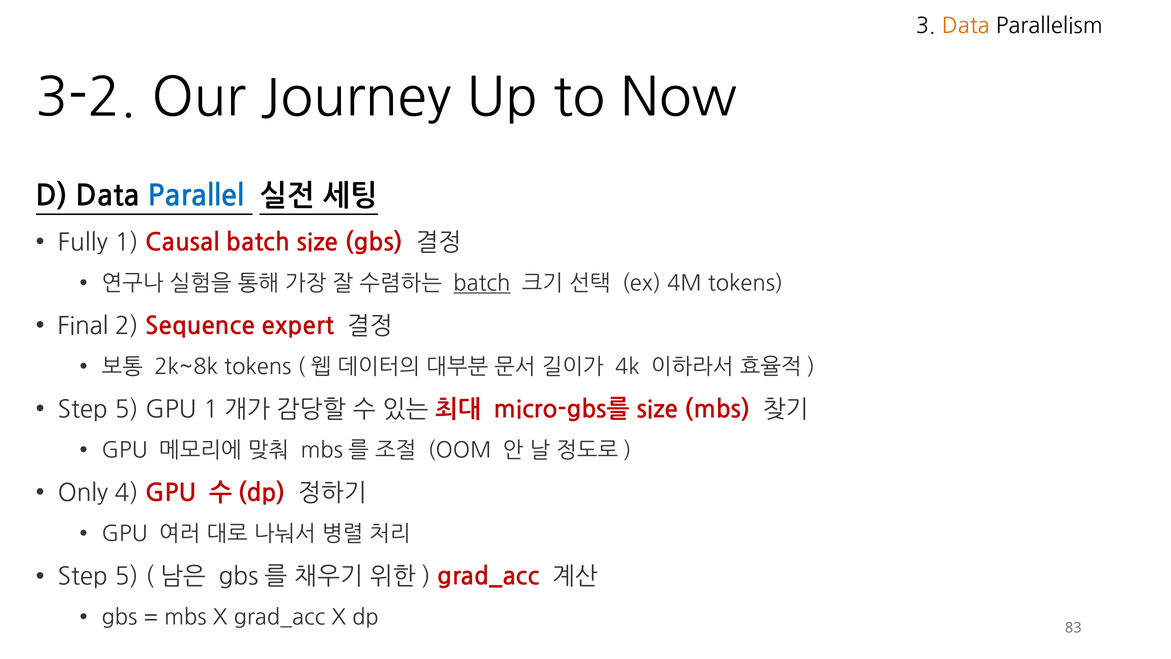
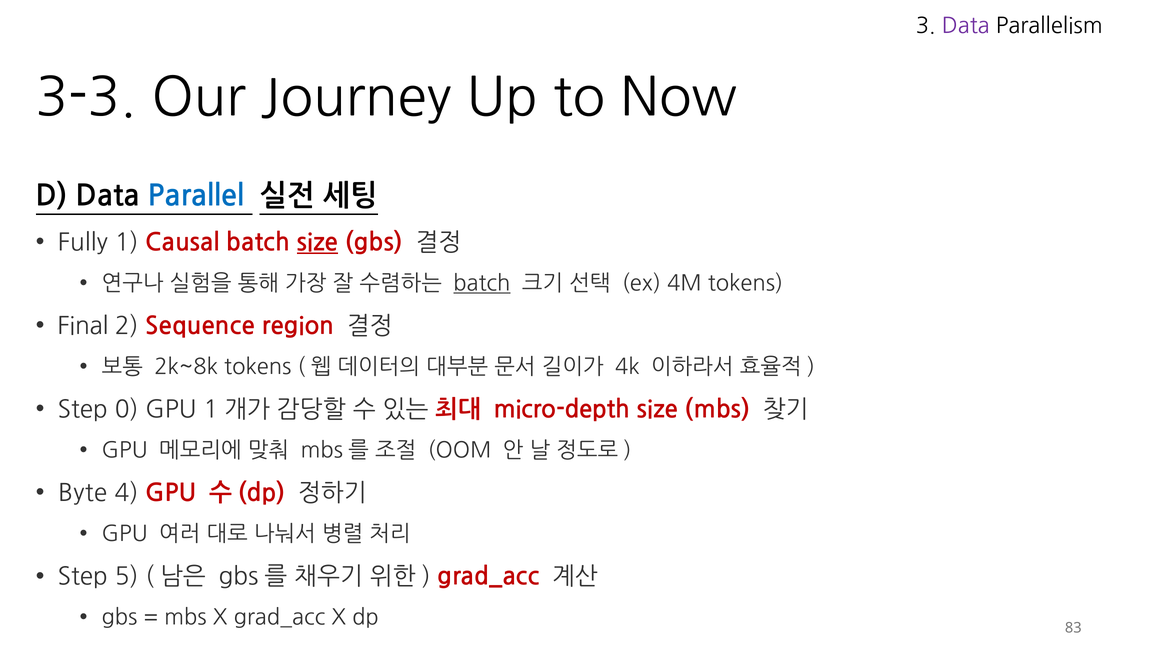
Data at (966, 26) colour: orange -> purple
3-2: 3-2 -> 3-3
size at (317, 243) underline: none -> present
expert: expert -> region
5 at (127, 410): 5 -> 0
micro-gbs를: micro-gbs를 -> micro-depth
Only: Only -> Byte
